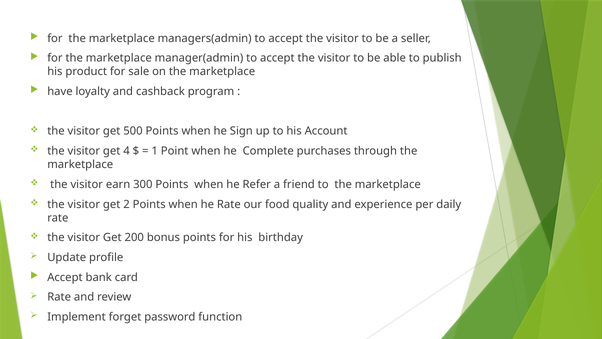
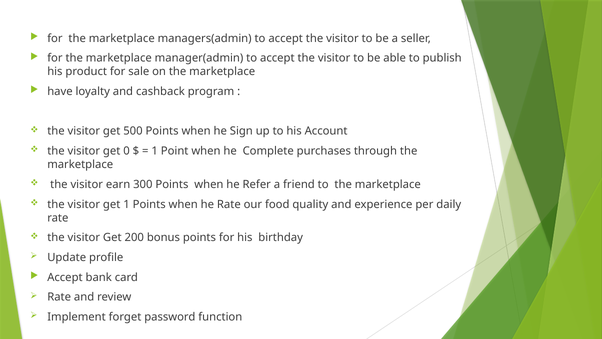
4: 4 -> 0
get 2: 2 -> 1
